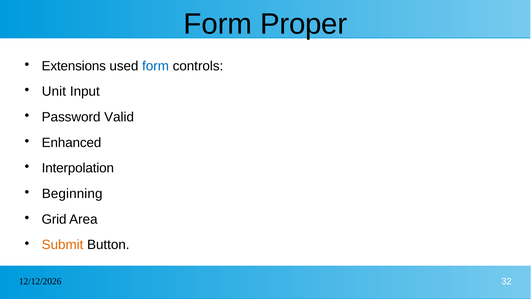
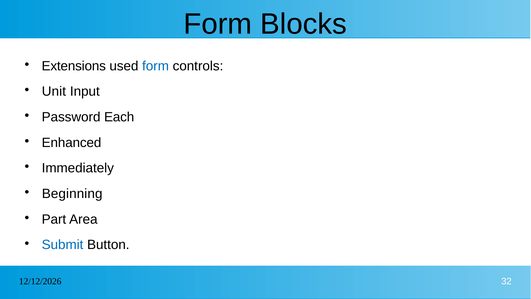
Proper: Proper -> Blocks
Valid: Valid -> Each
Interpolation: Interpolation -> Immediately
Grid: Grid -> Part
Submit colour: orange -> blue
